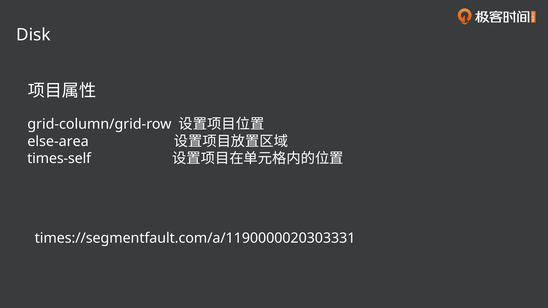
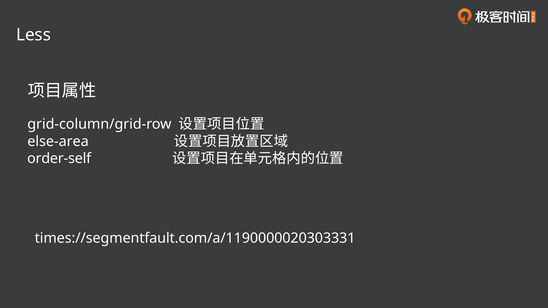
Disk: Disk -> Less
times-self: times-self -> order-self
